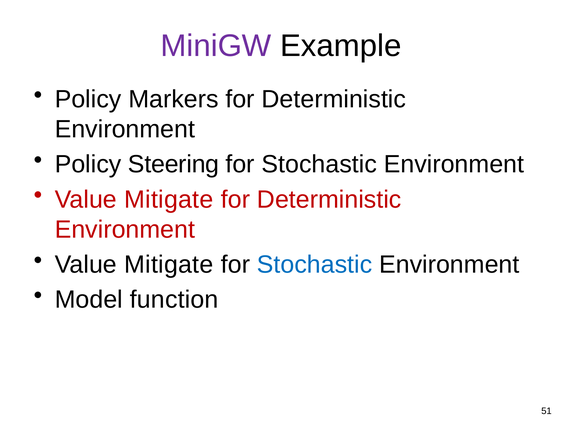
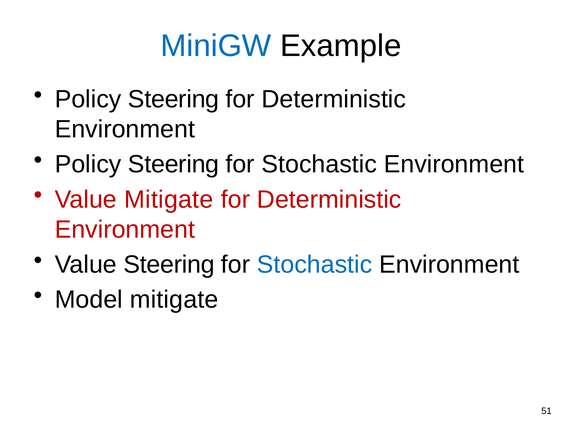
MiniGW colour: purple -> blue
Markers at (173, 99): Markers -> Steering
Mitigate at (169, 264): Mitigate -> Steering
Model function: function -> mitigate
